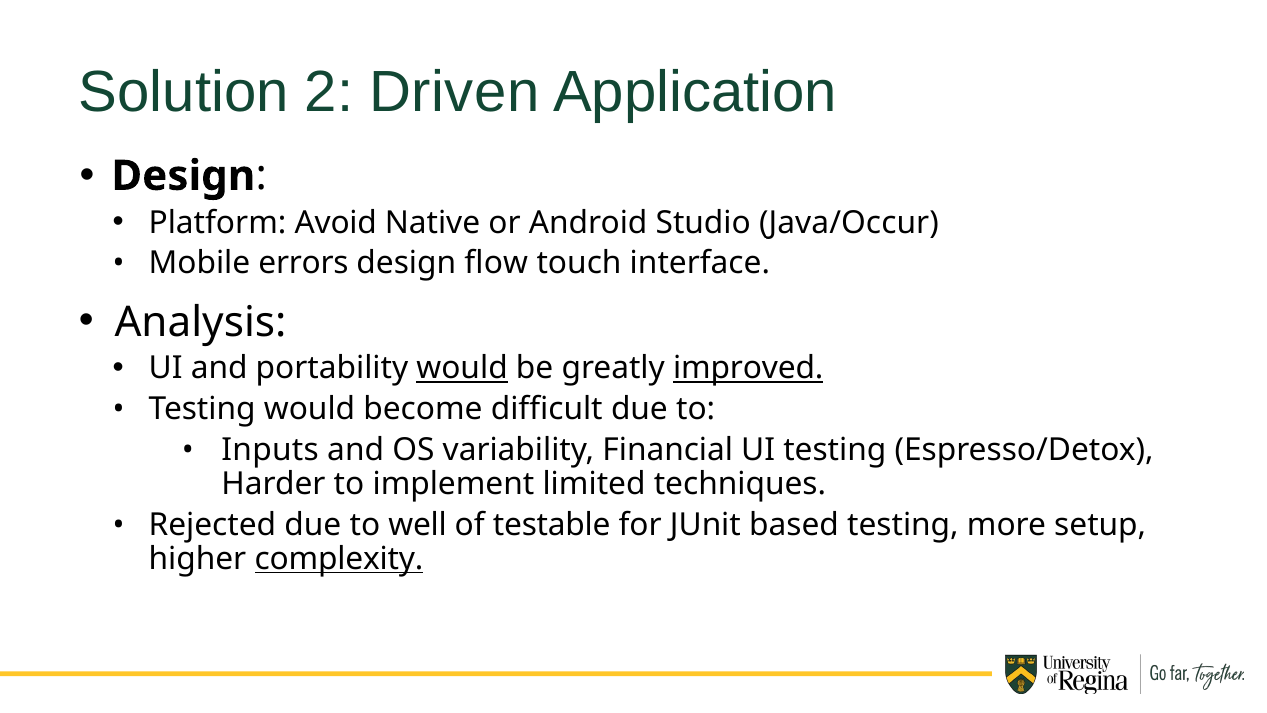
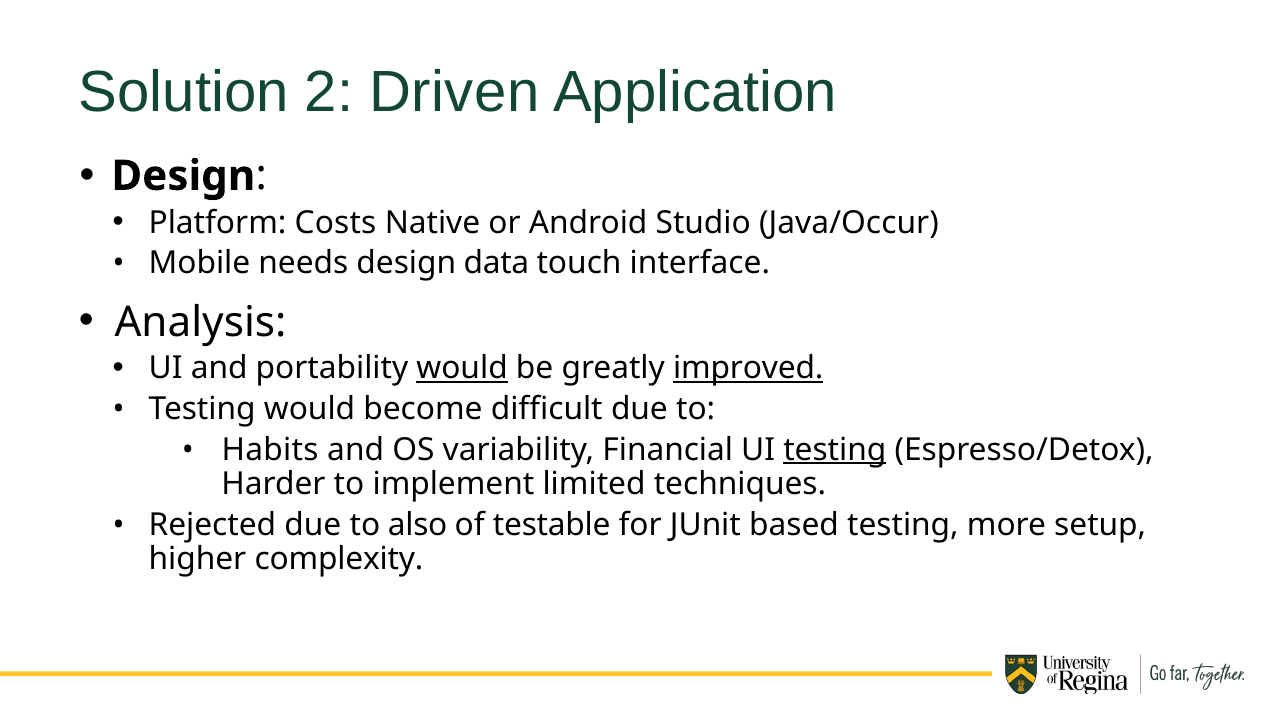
Avoid: Avoid -> Costs
errors: errors -> needs
flow: flow -> data
Inputs: Inputs -> Habits
testing at (835, 449) underline: none -> present
well: well -> also
complexity underline: present -> none
